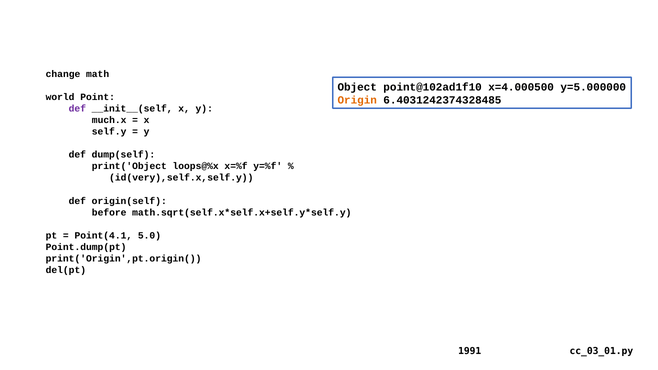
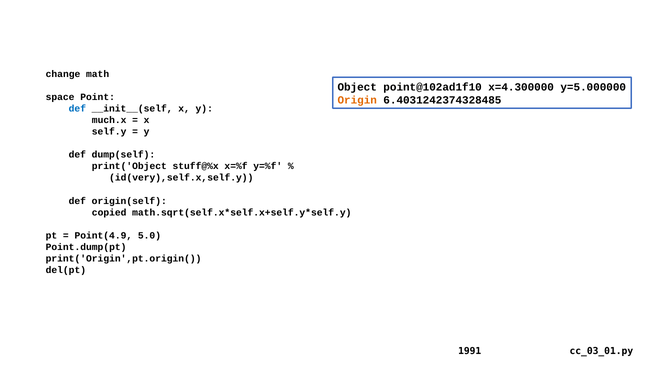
x=4.000500: x=4.000500 -> x=4.300000
world: world -> space
def at (77, 109) colour: purple -> blue
loops@%x: loops@%x -> stuff@%x
before: before -> copied
Point(4.1: Point(4.1 -> Point(4.9
